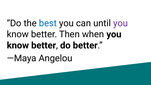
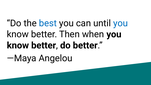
you at (121, 23) colour: purple -> blue
